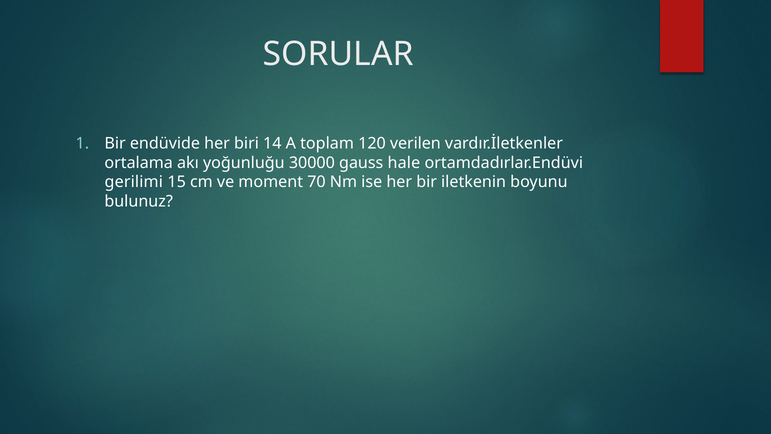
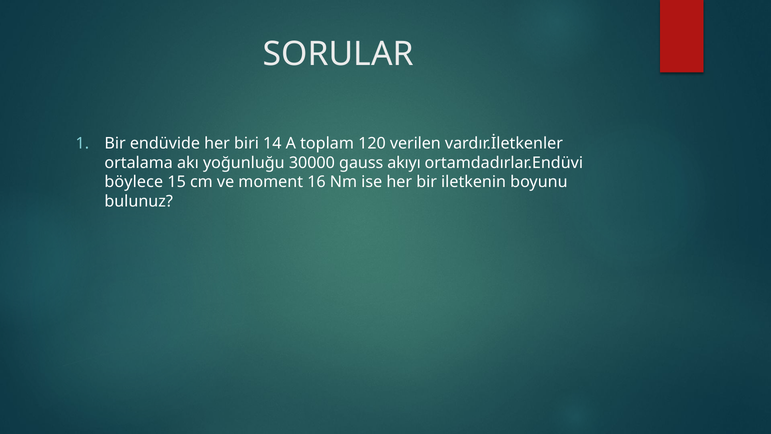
hale: hale -> akıyı
gerilimi: gerilimi -> böylece
70: 70 -> 16
